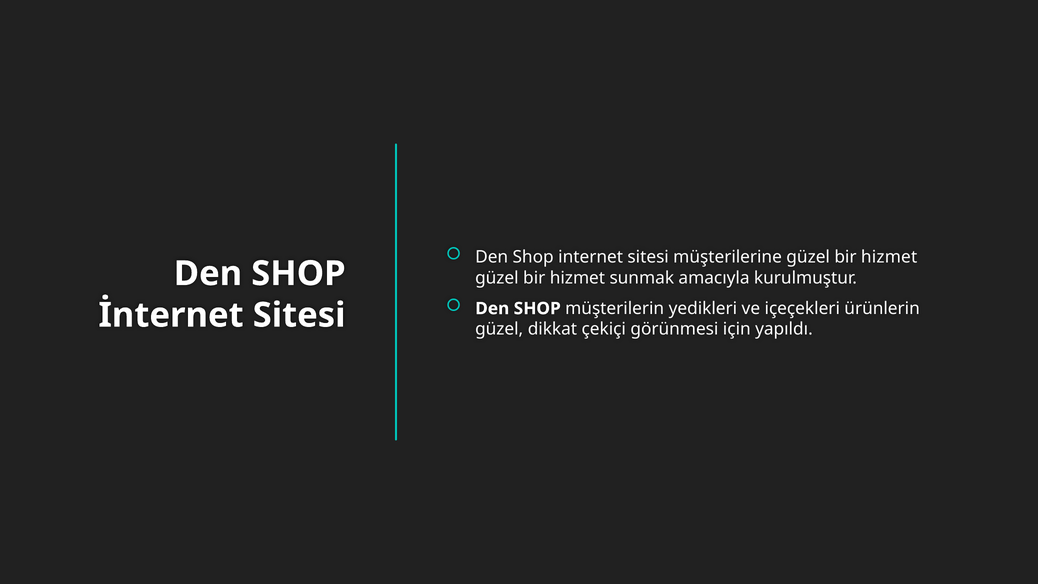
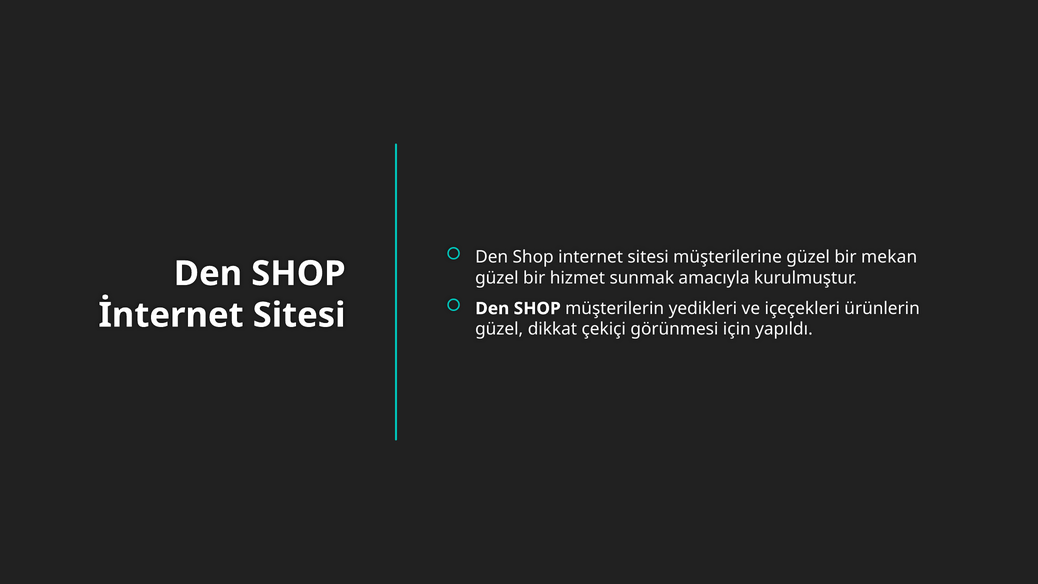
müşterilerine güzel bir hizmet: hizmet -> mekan
